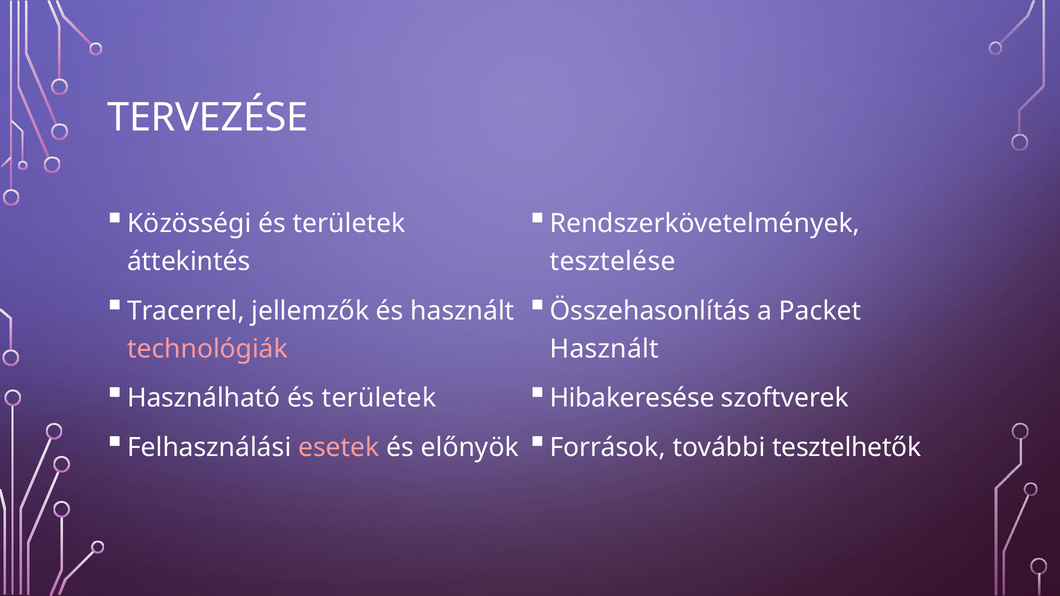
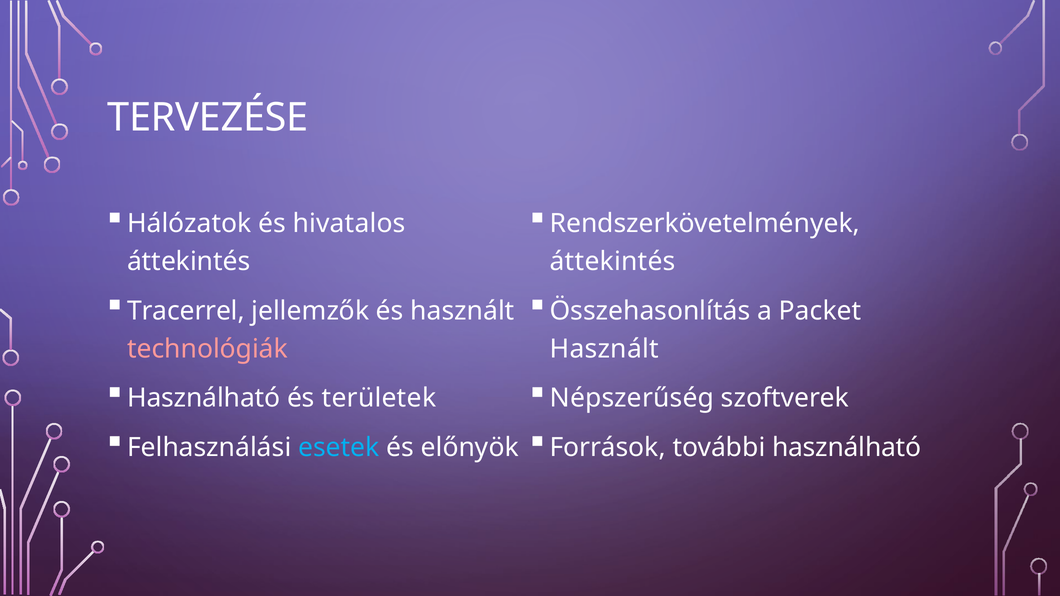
Közösségi: Közösségi -> Hálózatok
területek at (349, 224): területek -> hivatalos
tesztelése at (613, 262): tesztelése -> áttekintés
Hibakeresése: Hibakeresése -> Népszerűség
esetek colour: pink -> light blue
további tesztelhetők: tesztelhetők -> használható
